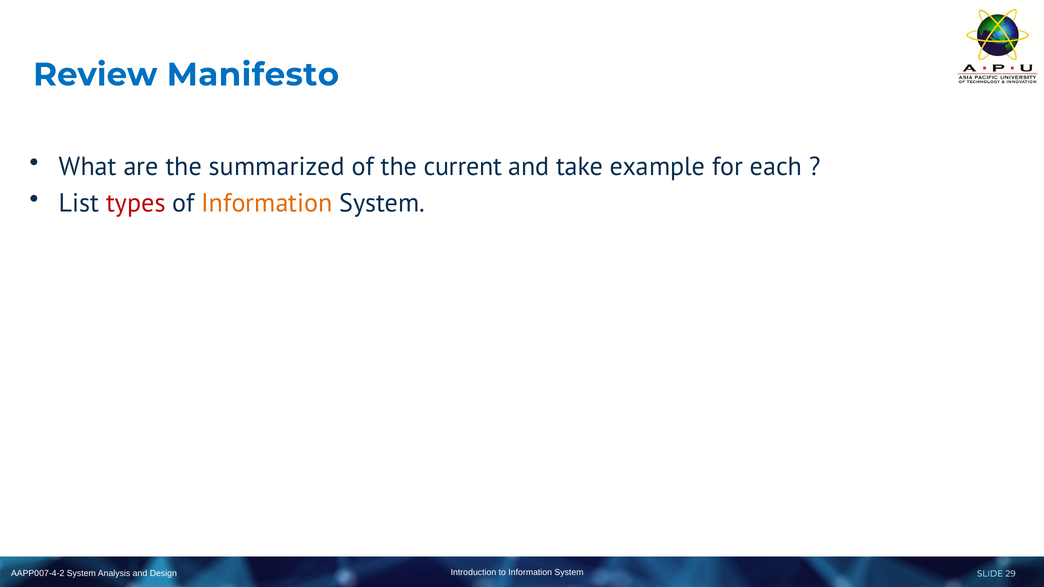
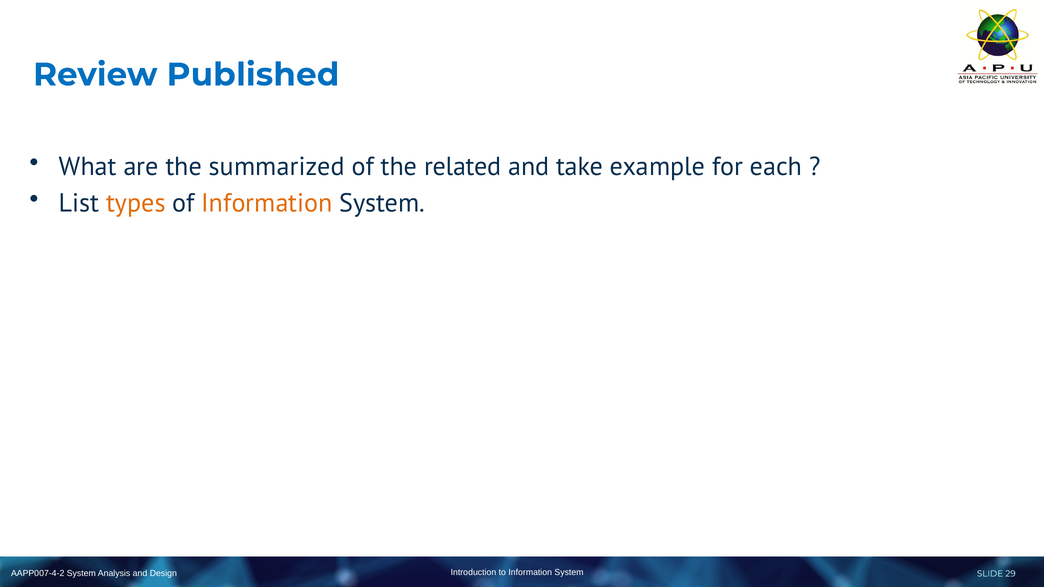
Manifesto: Manifesto -> Published
current: current -> related
types colour: red -> orange
